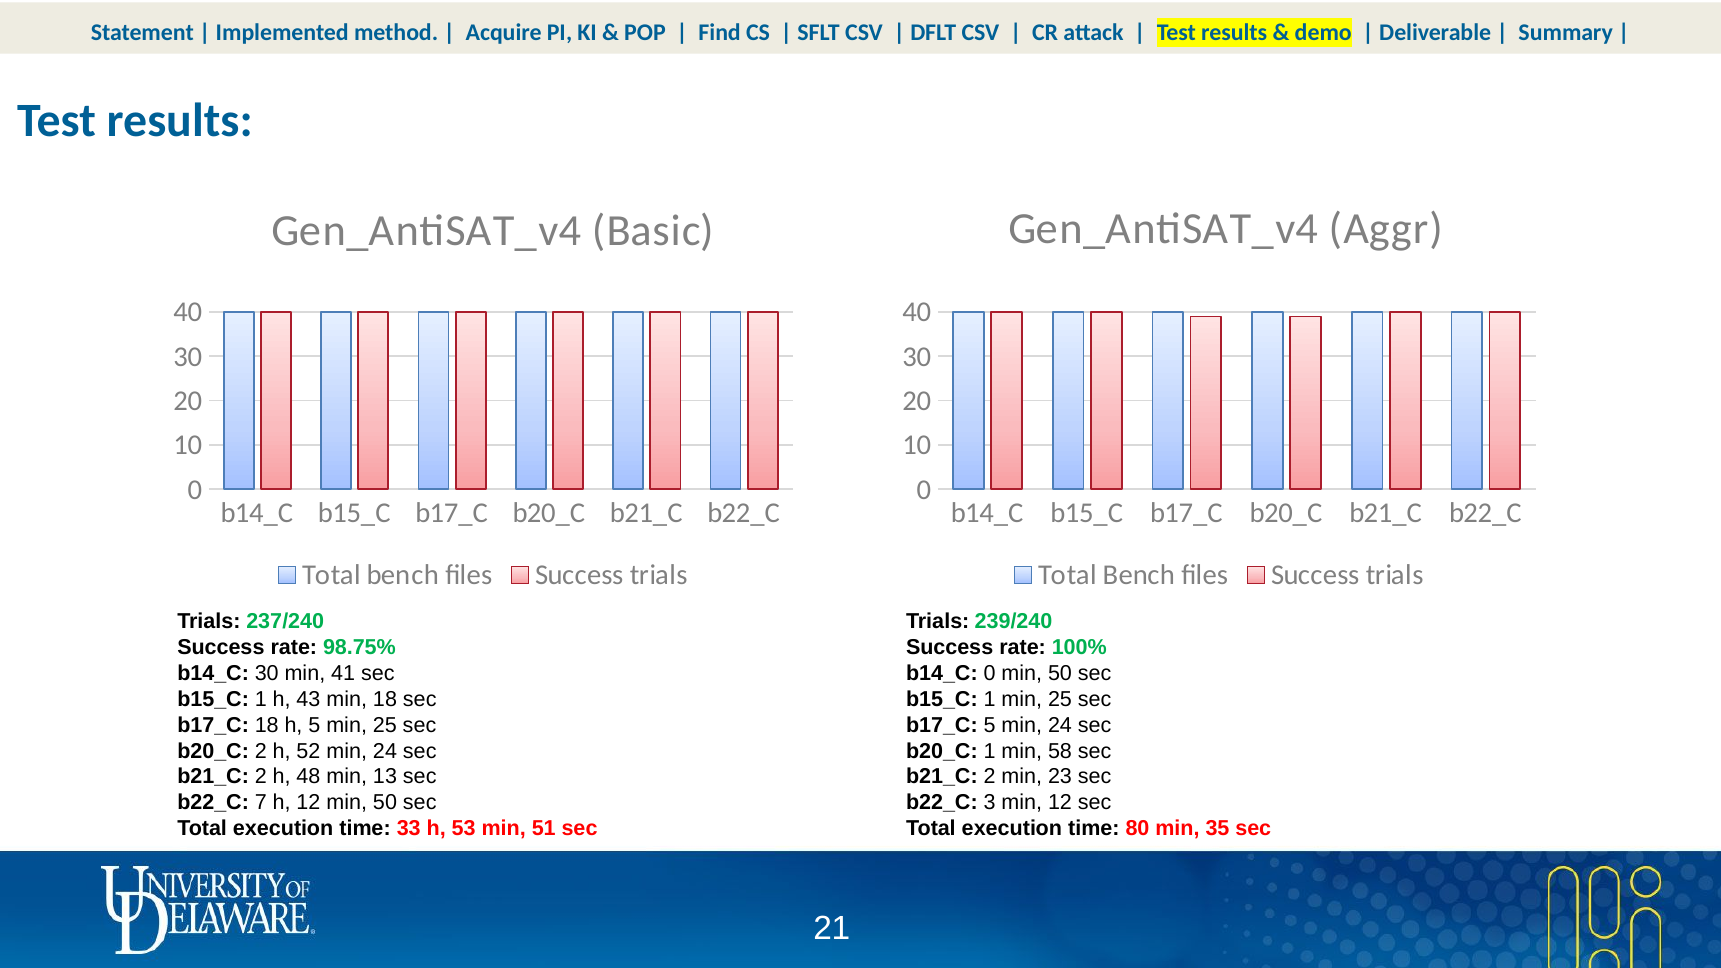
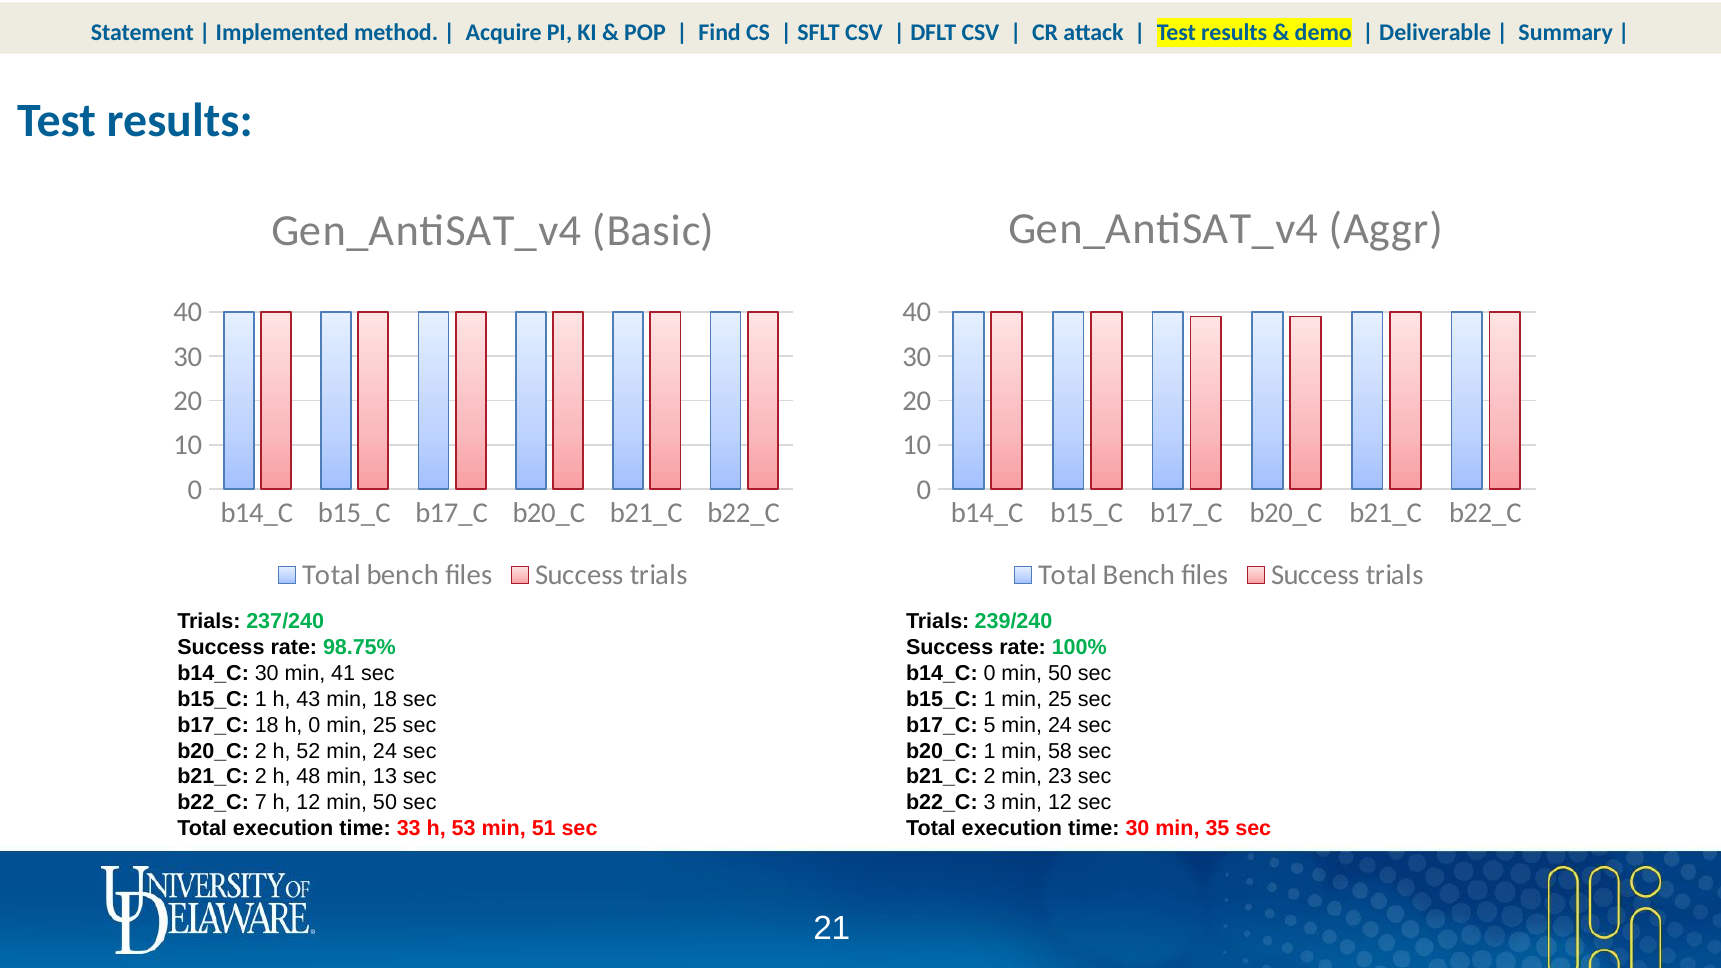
h 5: 5 -> 0
time 80: 80 -> 30
